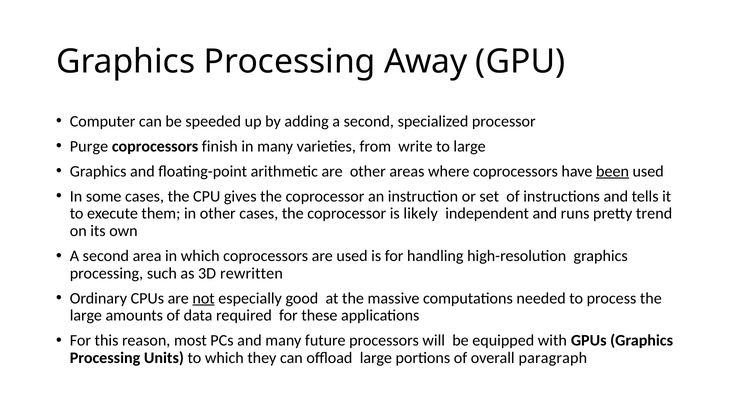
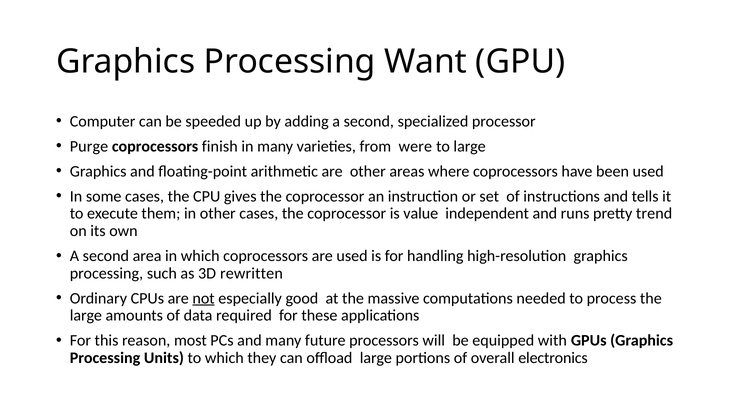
Away: Away -> Want
write: write -> were
been underline: present -> none
likely: likely -> value
paragraph: paragraph -> electronics
